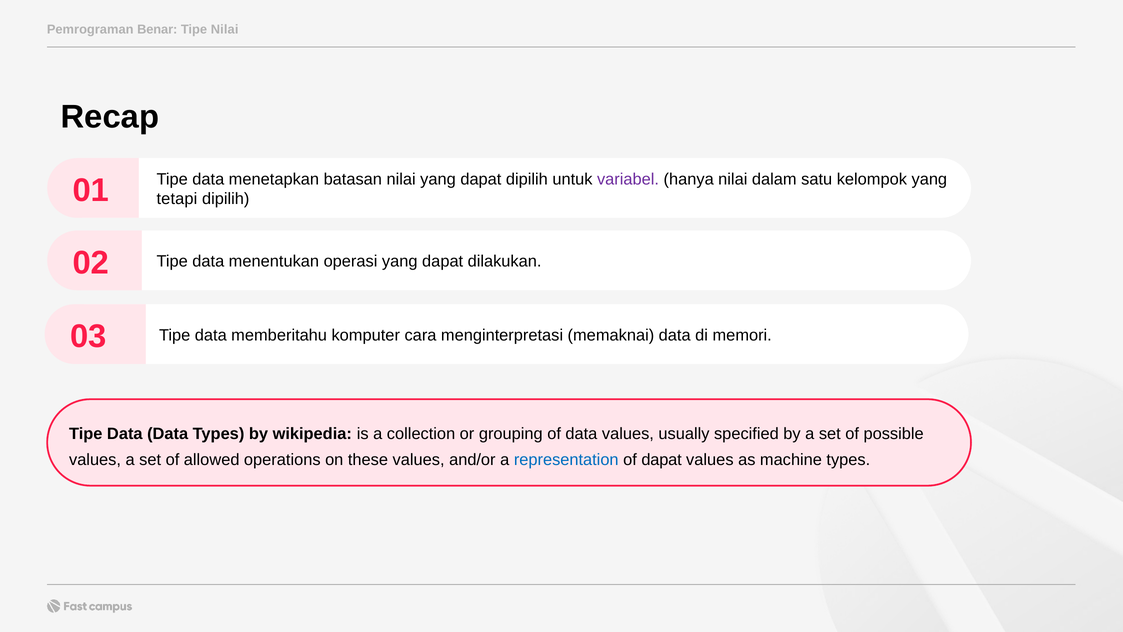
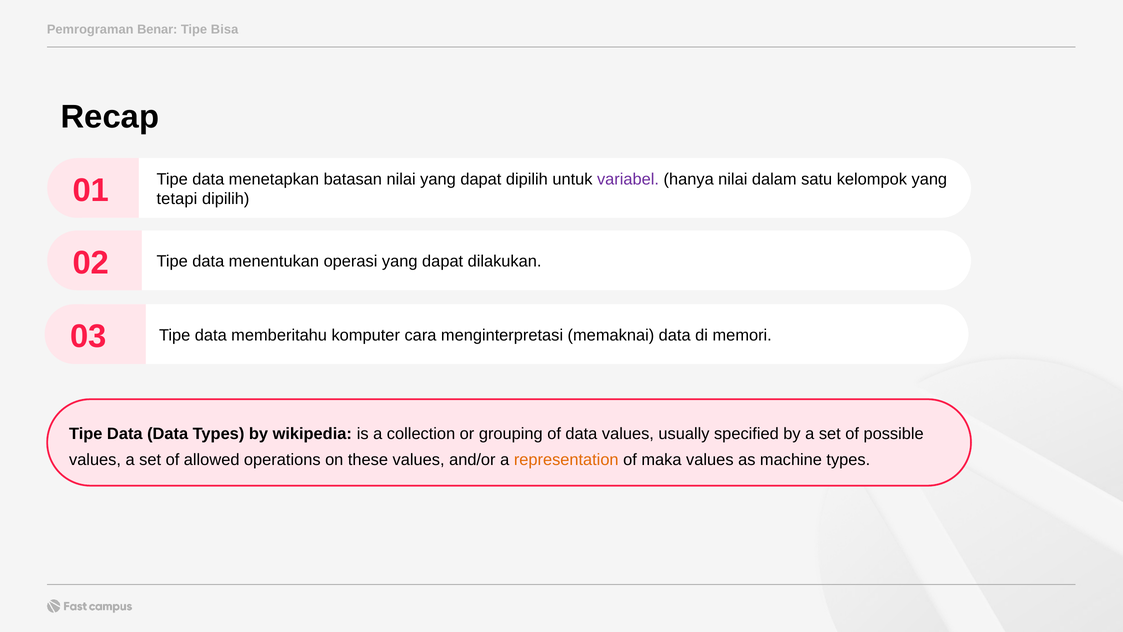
Tipe Nilai: Nilai -> Bisa
representation colour: blue -> orange
of dapat: dapat -> maka
